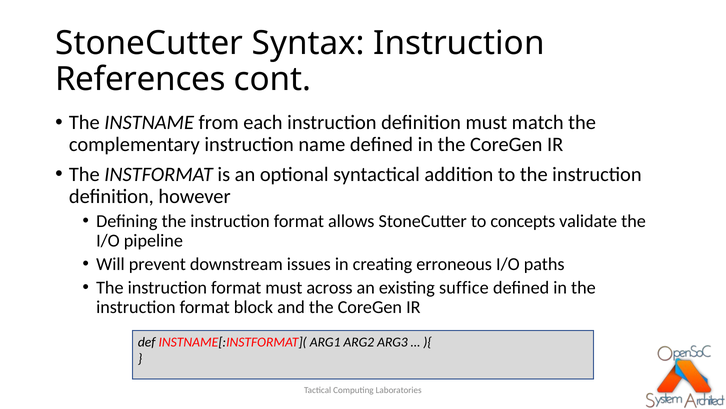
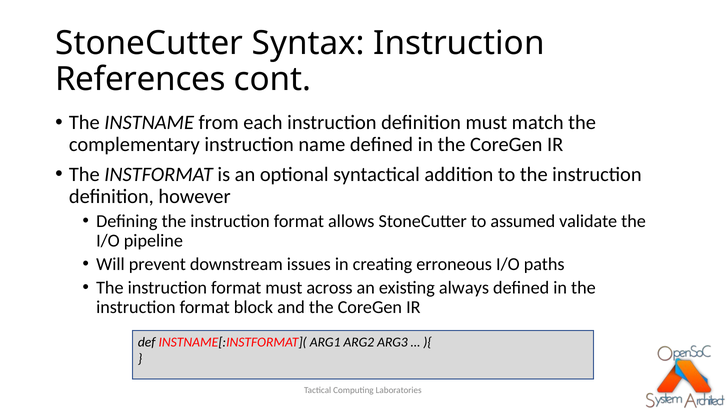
concepts: concepts -> assumed
suffice: suffice -> always
